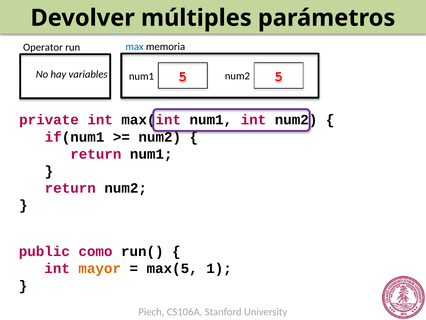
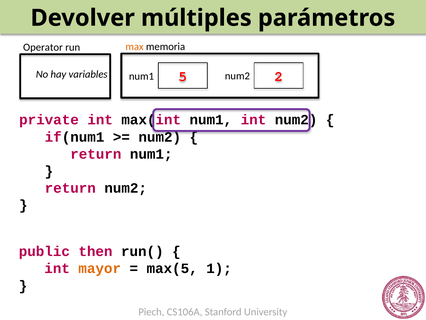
max colour: blue -> orange
num2 5: 5 -> 2
como: como -> then
